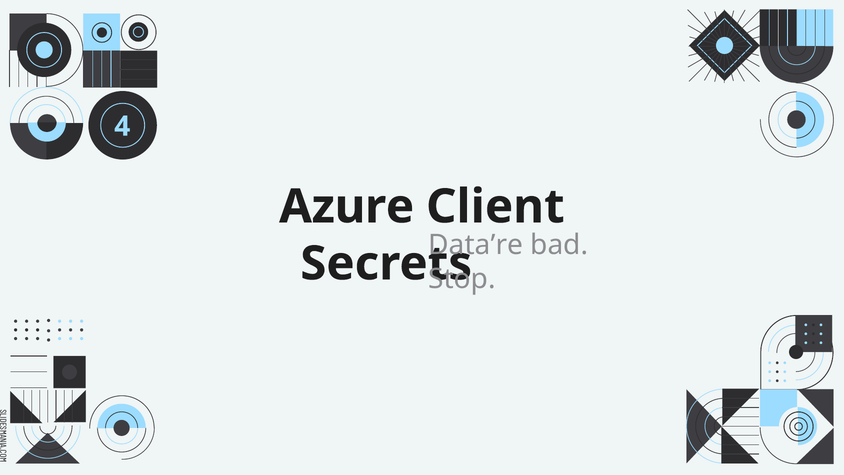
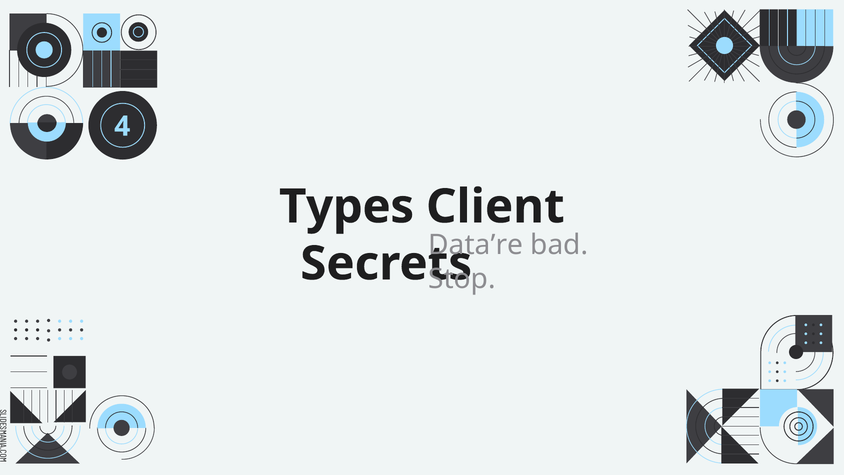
Azure: Azure -> Types
